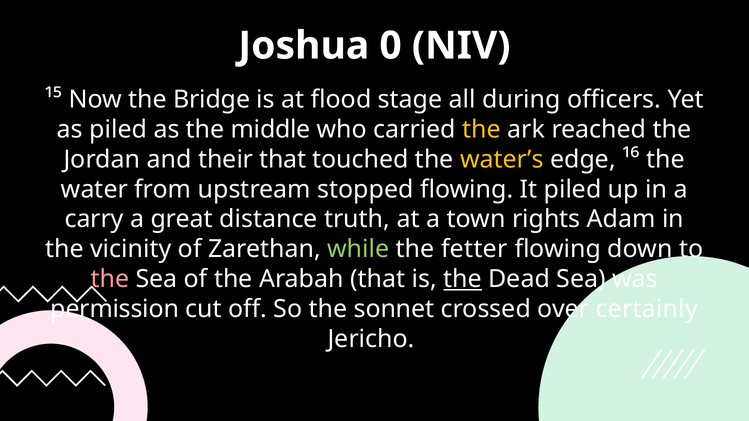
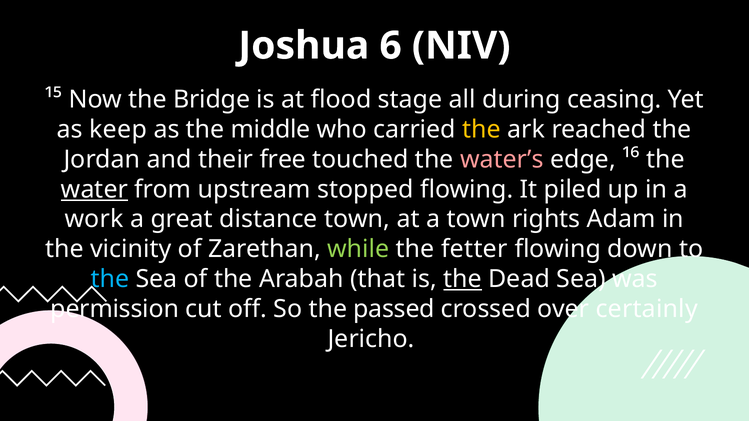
0: 0 -> 6
officers: officers -> ceasing
as piled: piled -> keep
their that: that -> free
water’s colour: yellow -> pink
water underline: none -> present
carry: carry -> work
distance truth: truth -> town
the at (110, 279) colour: pink -> light blue
sonnet: sonnet -> passed
